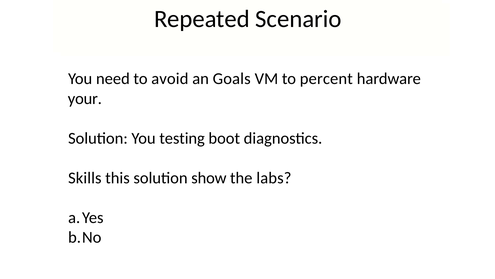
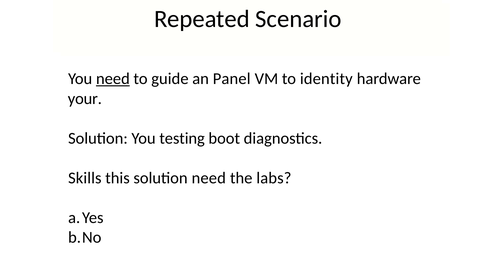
need at (113, 79) underline: none -> present
avoid: avoid -> guide
Goals: Goals -> Panel
percent: percent -> identity
solution show: show -> need
